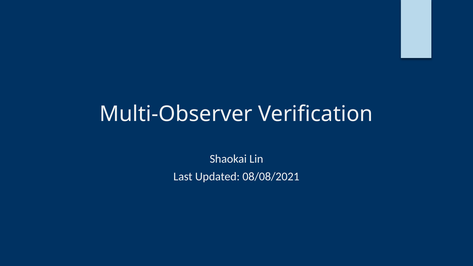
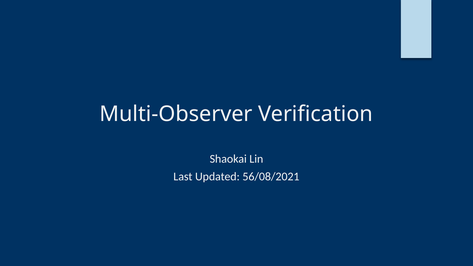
08/08/2021: 08/08/2021 -> 56/08/2021
